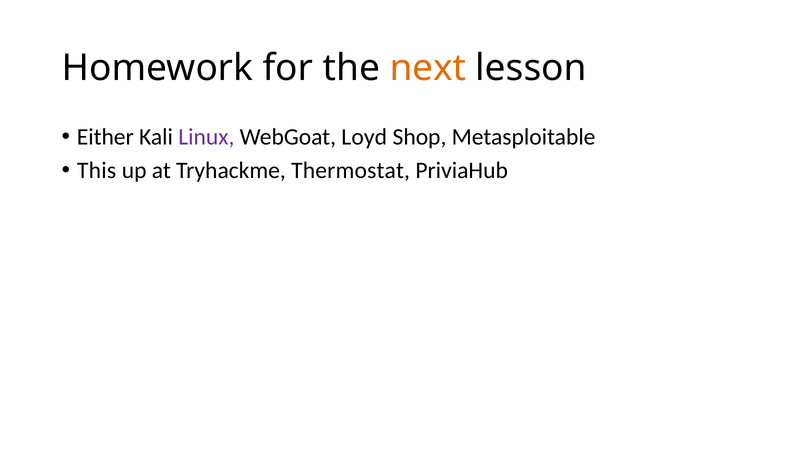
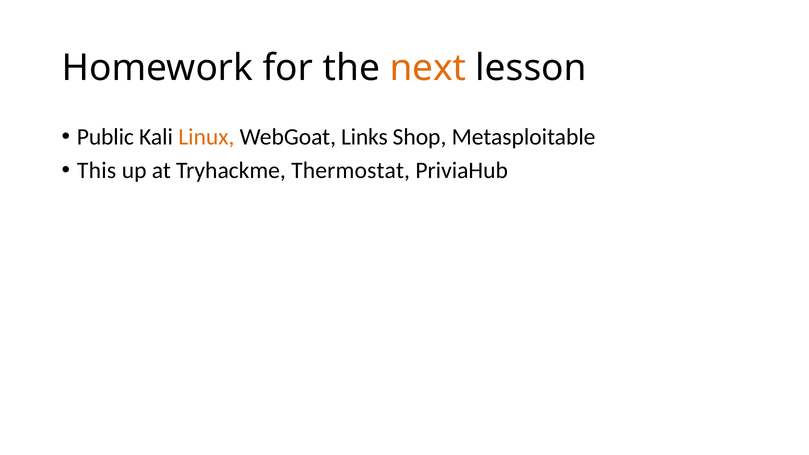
Either: Either -> Public
Linux colour: purple -> orange
Loyd: Loyd -> Links
